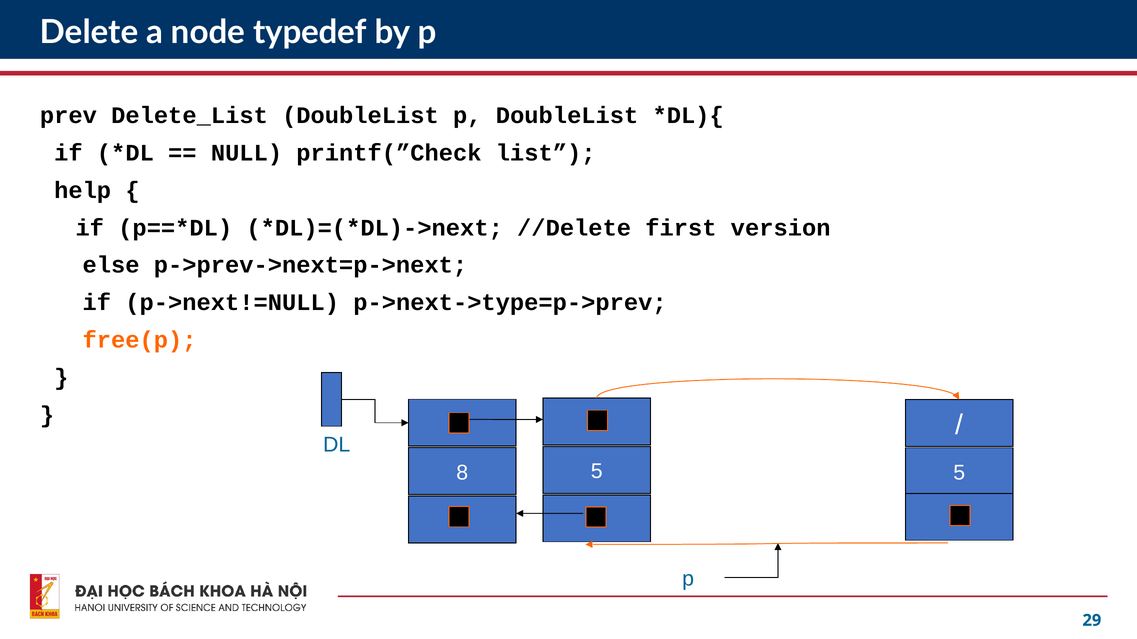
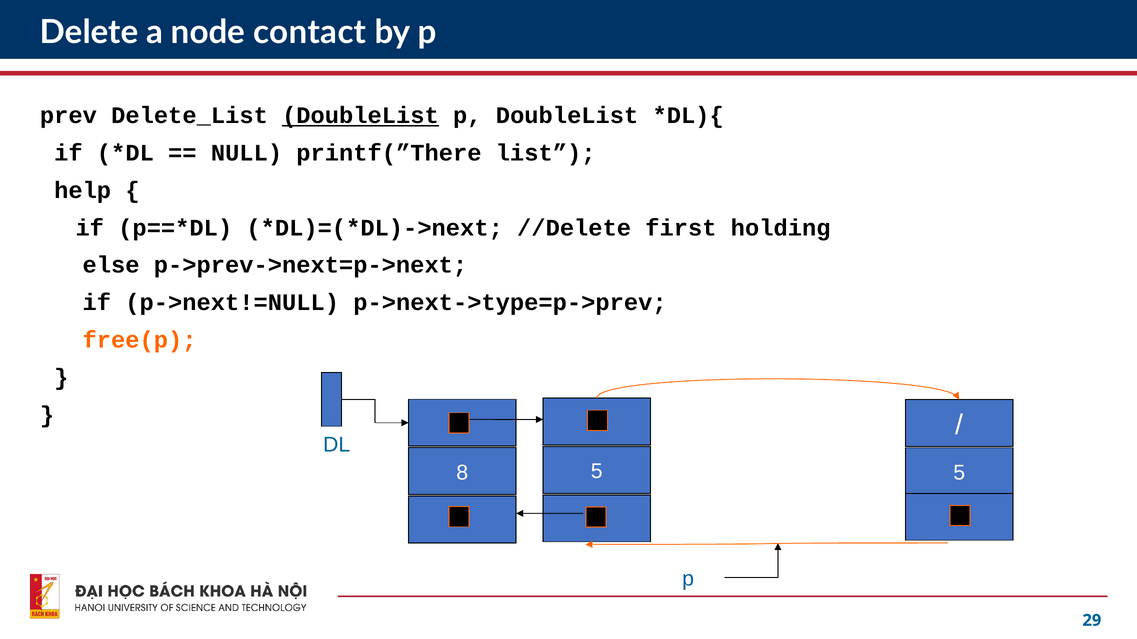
typedef: typedef -> contact
DoubleList at (360, 116) underline: none -> present
printf(”Check: printf(”Check -> printf(”There
version: version -> holding
